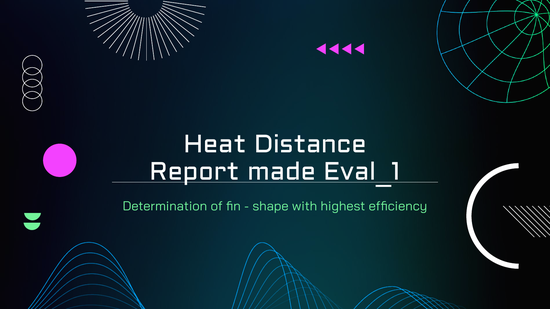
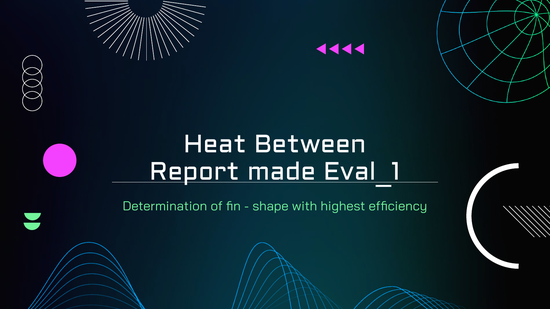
Distance: Distance -> Between
